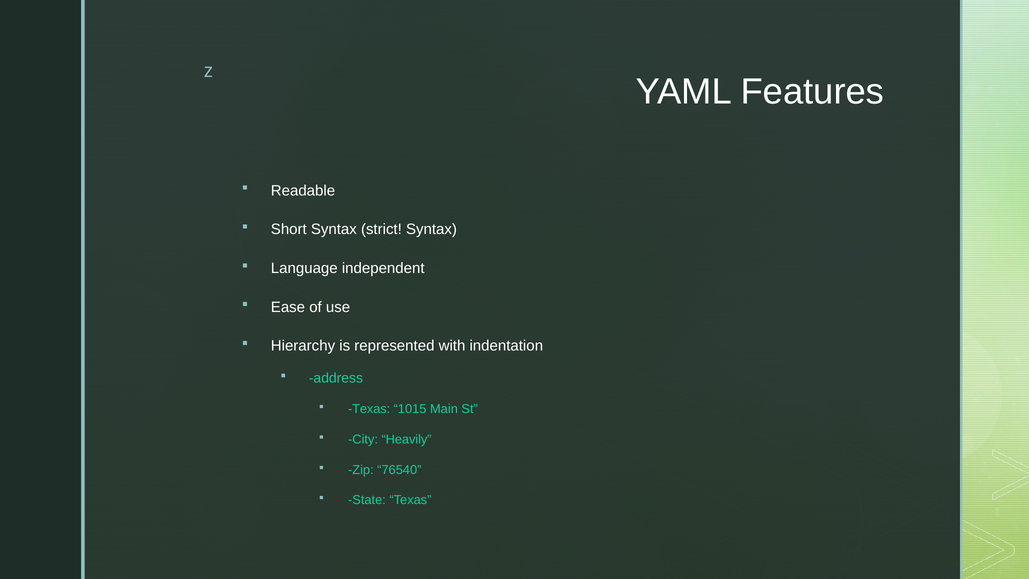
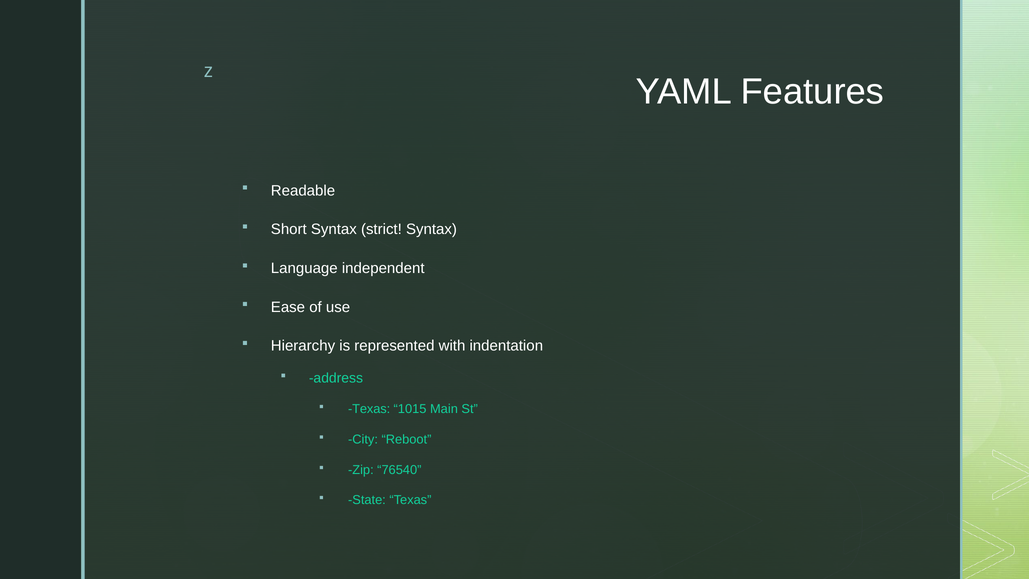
Heavily: Heavily -> Reboot
